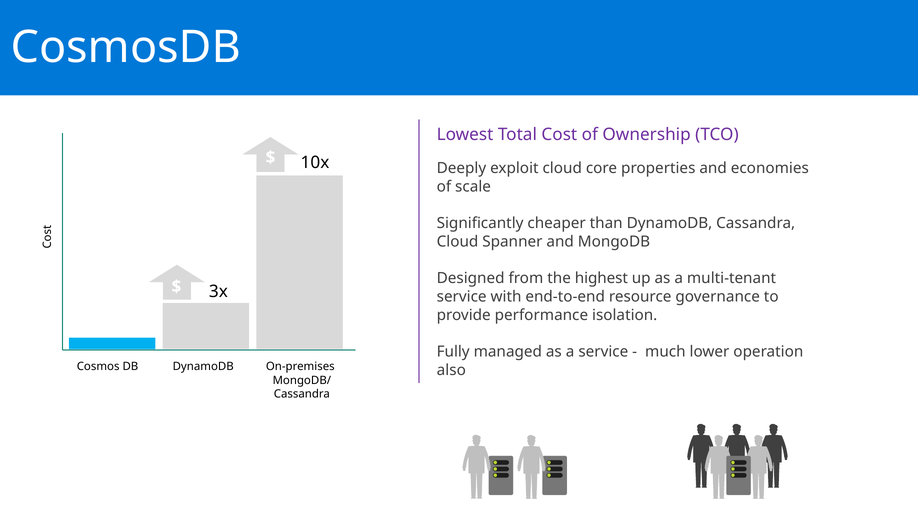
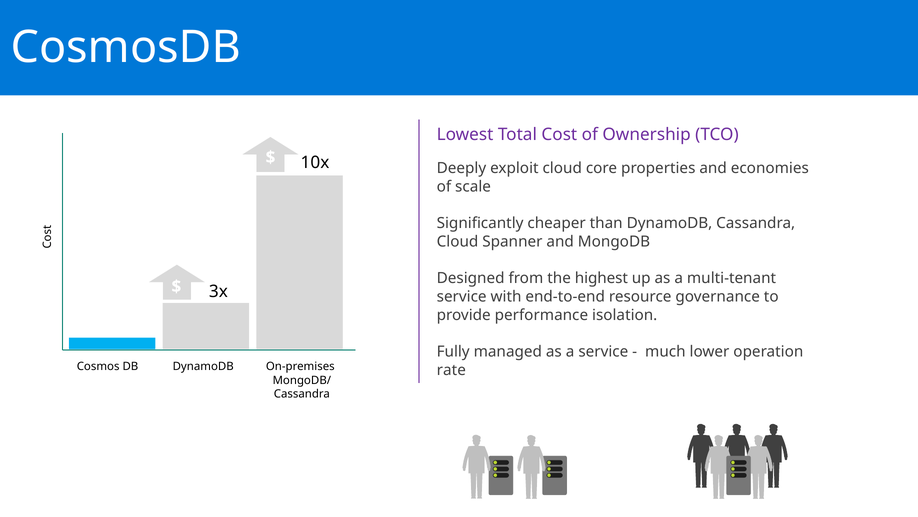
also: also -> rate
